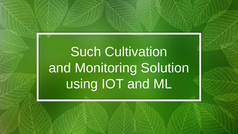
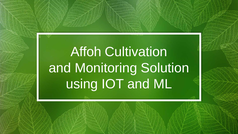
Such: Such -> Affoh
